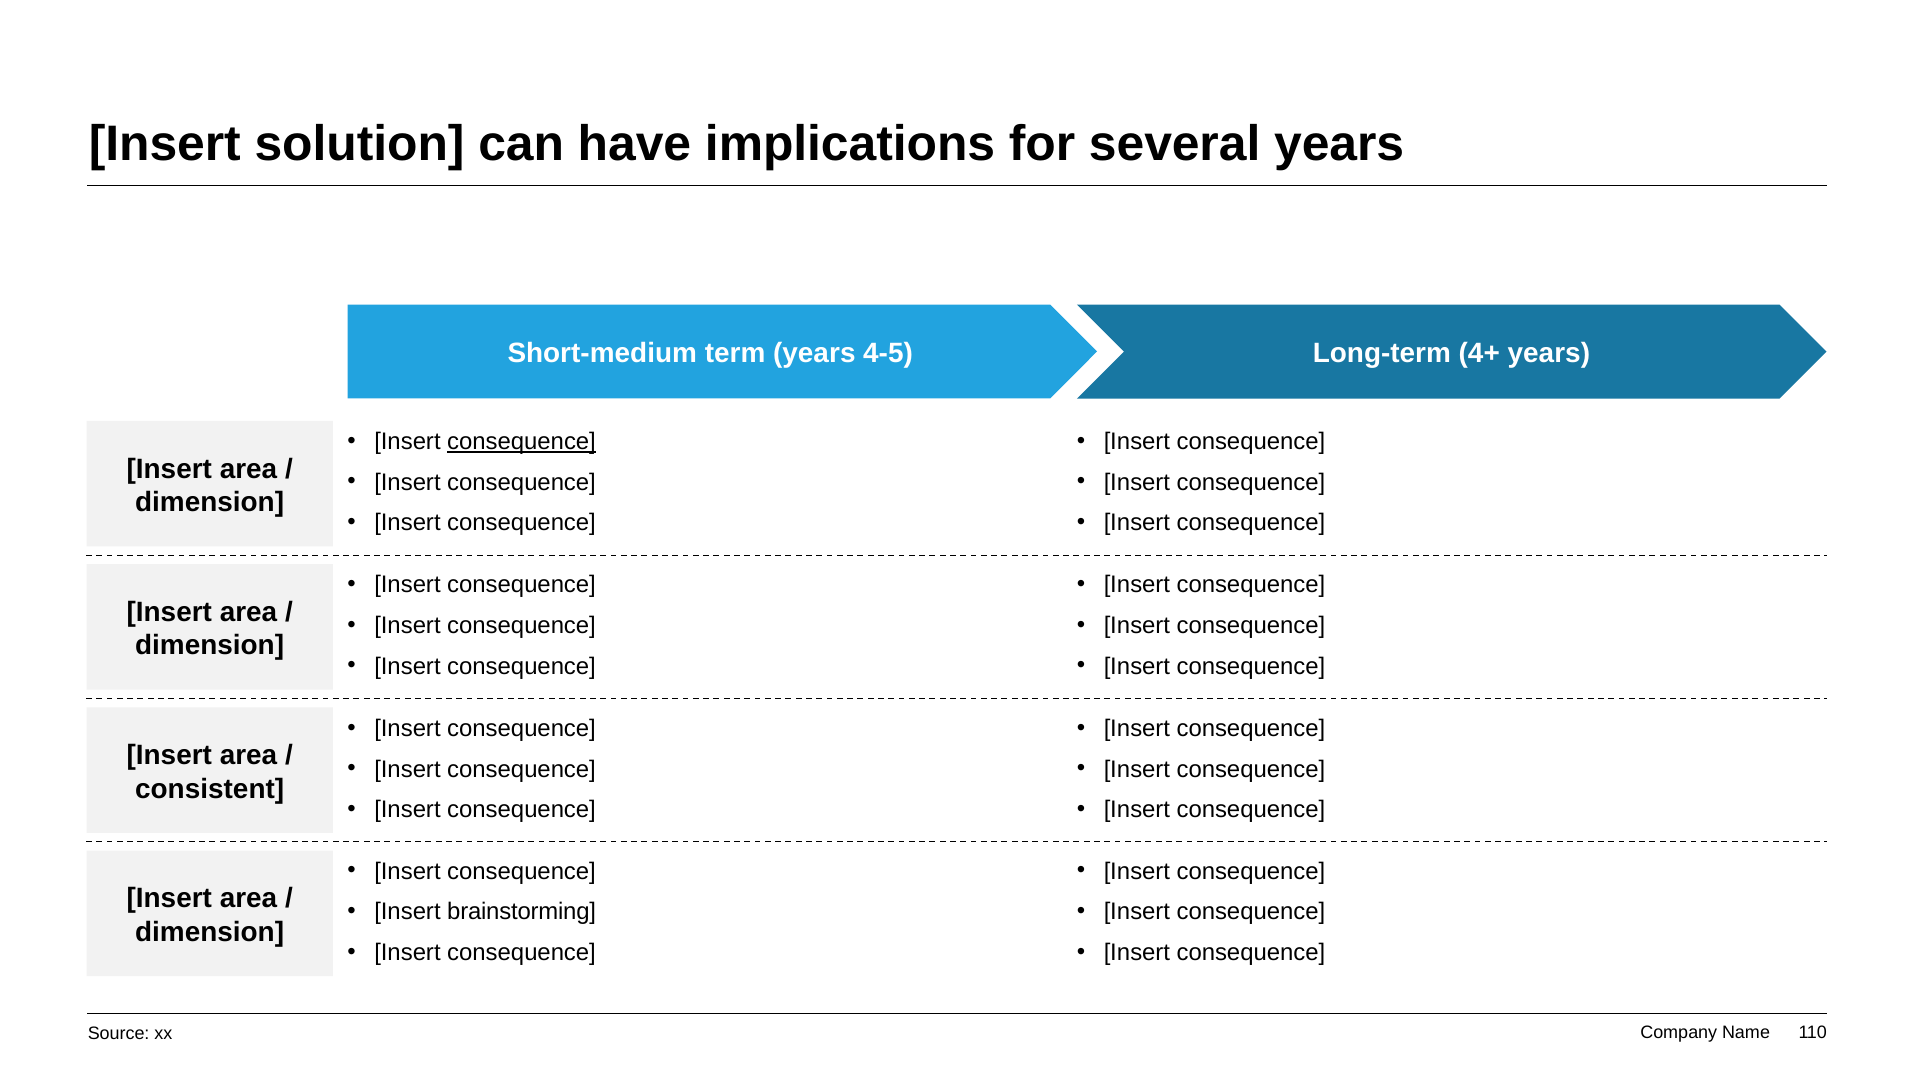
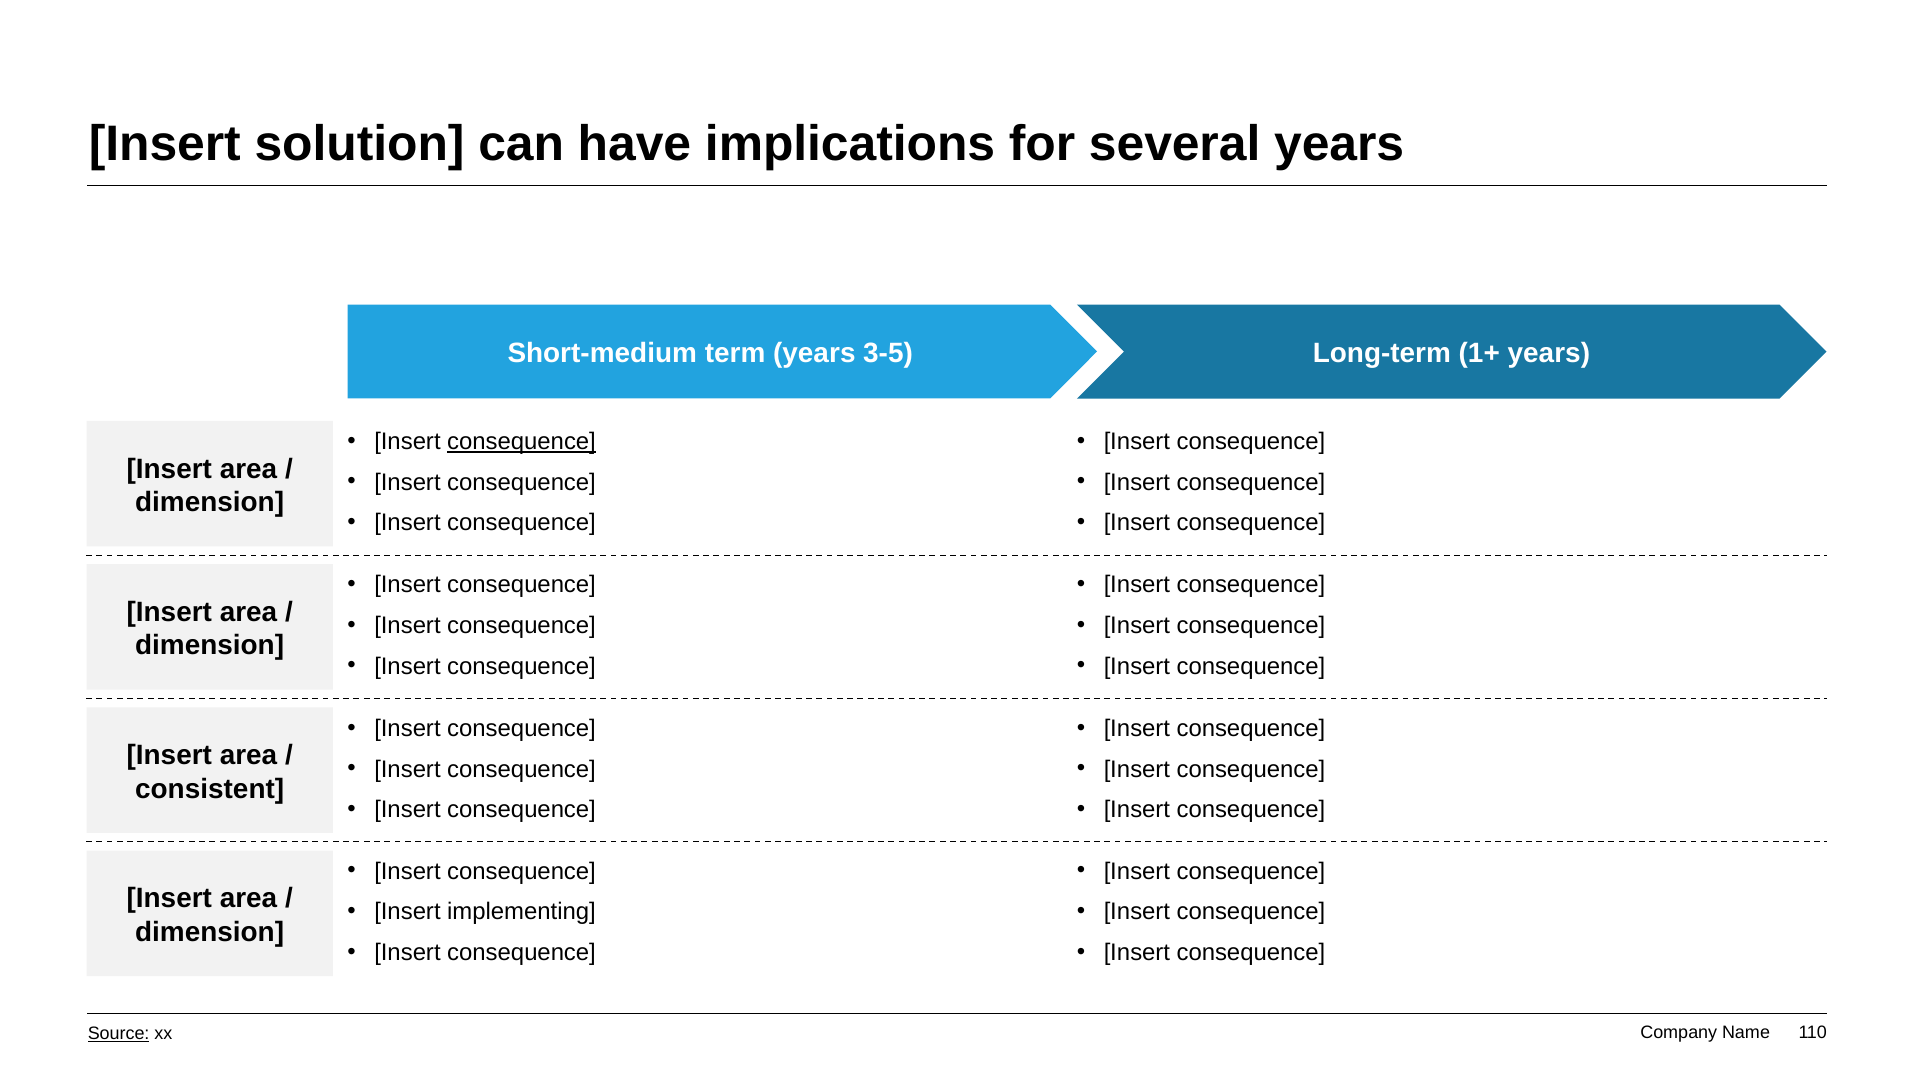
4-5: 4-5 -> 3-5
4+: 4+ -> 1+
brainstorming: brainstorming -> implementing
Source underline: none -> present
